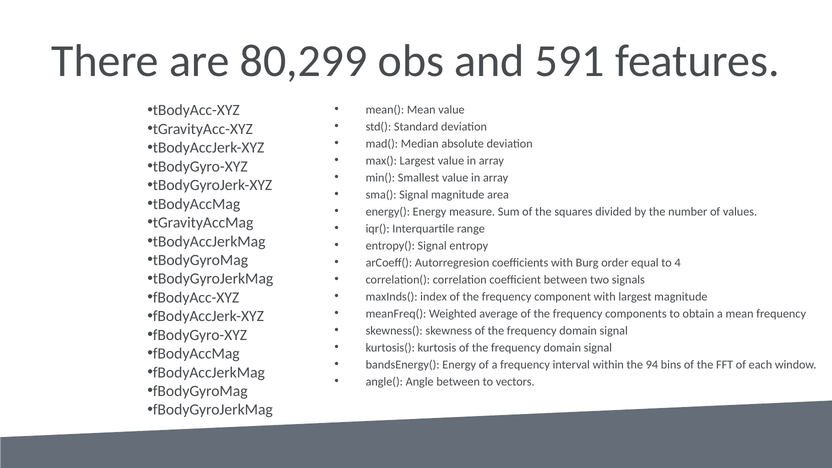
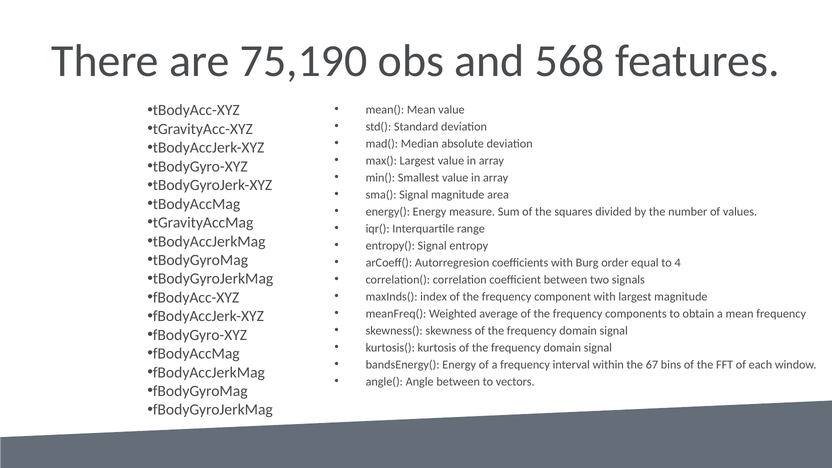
80,299: 80,299 -> 75,190
591: 591 -> 568
94: 94 -> 67
